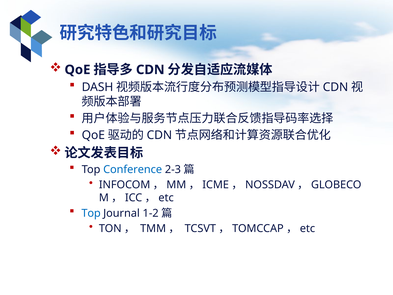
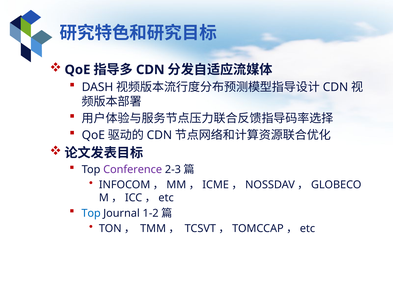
Conference colour: blue -> purple
